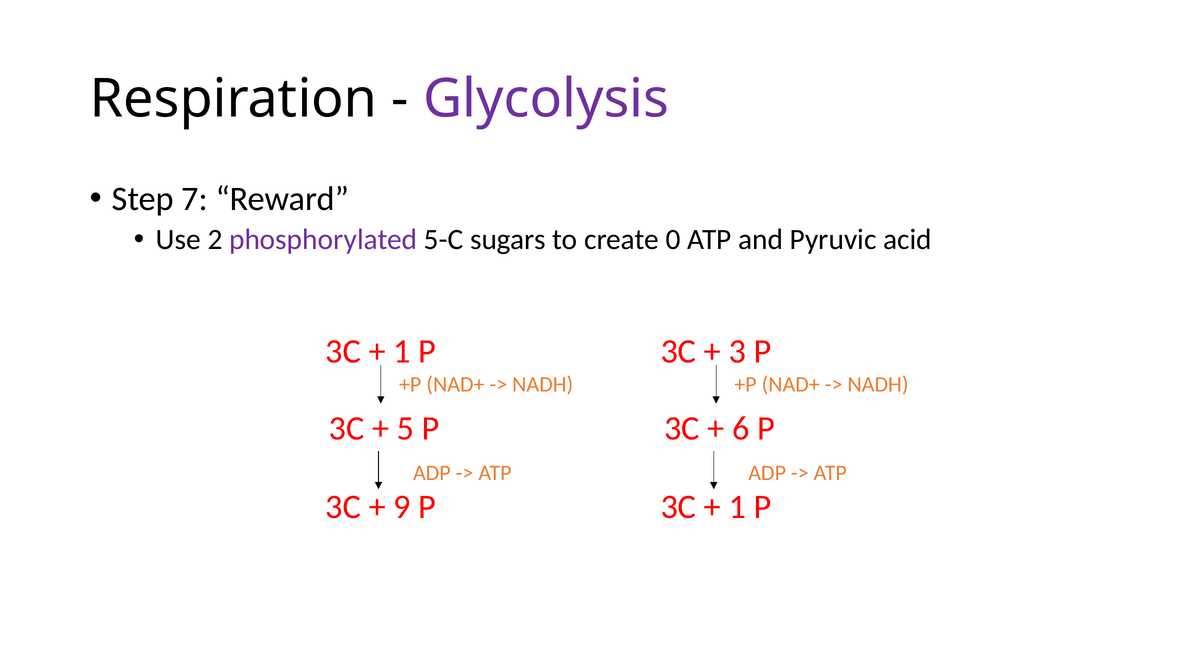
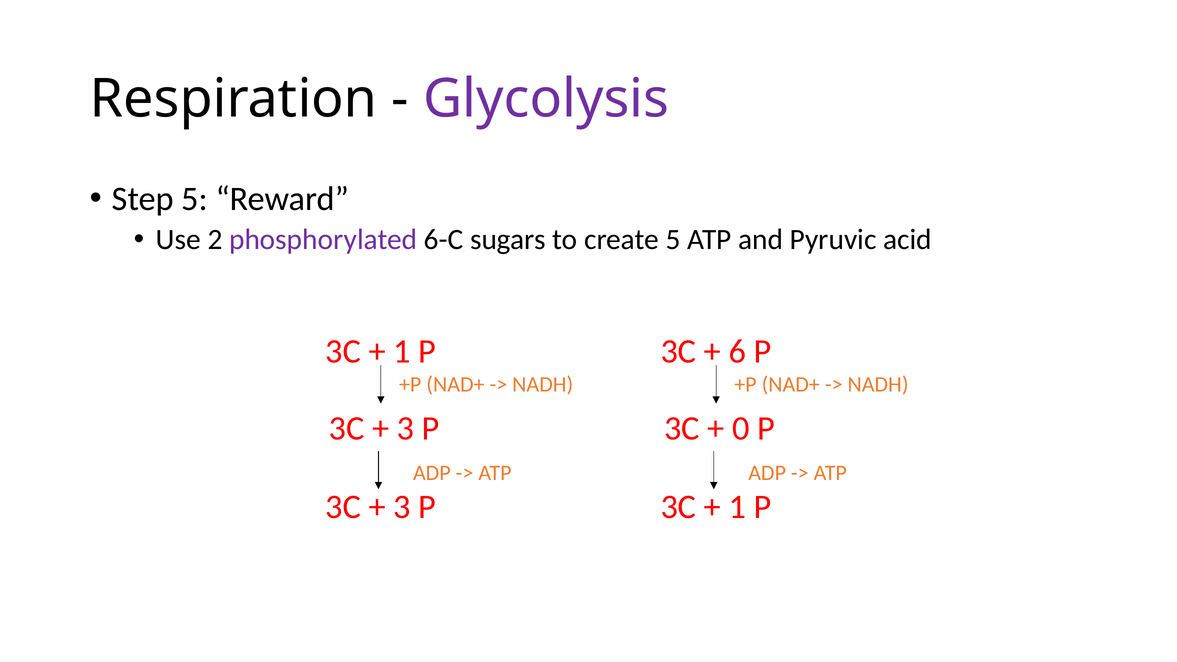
Step 7: 7 -> 5
5-C: 5-C -> 6-C
create 0: 0 -> 5
3: 3 -> 6
5 at (406, 428): 5 -> 3
6: 6 -> 0
9 at (402, 507): 9 -> 3
